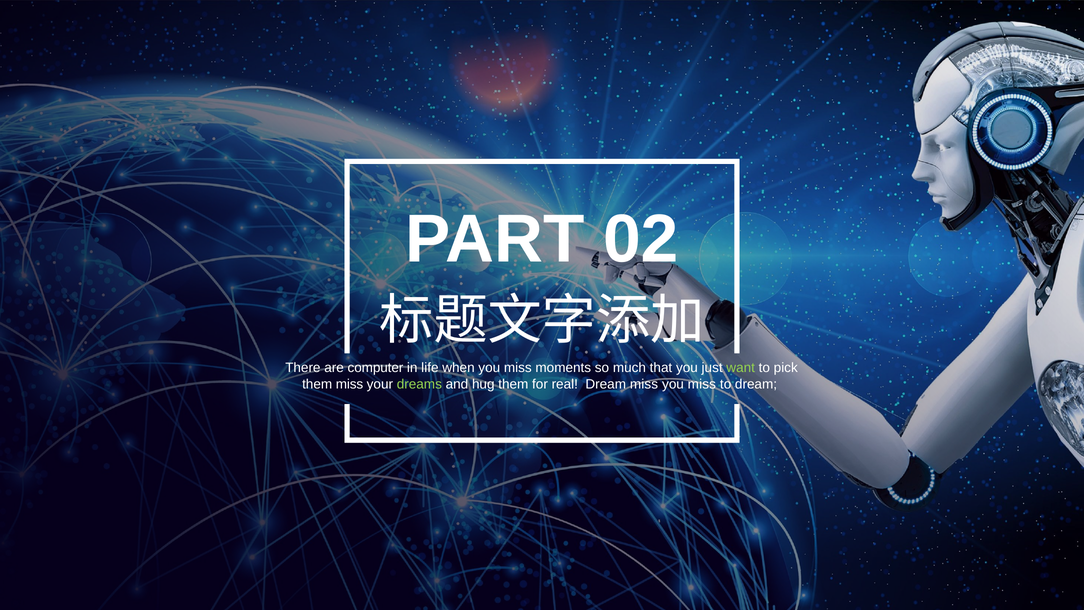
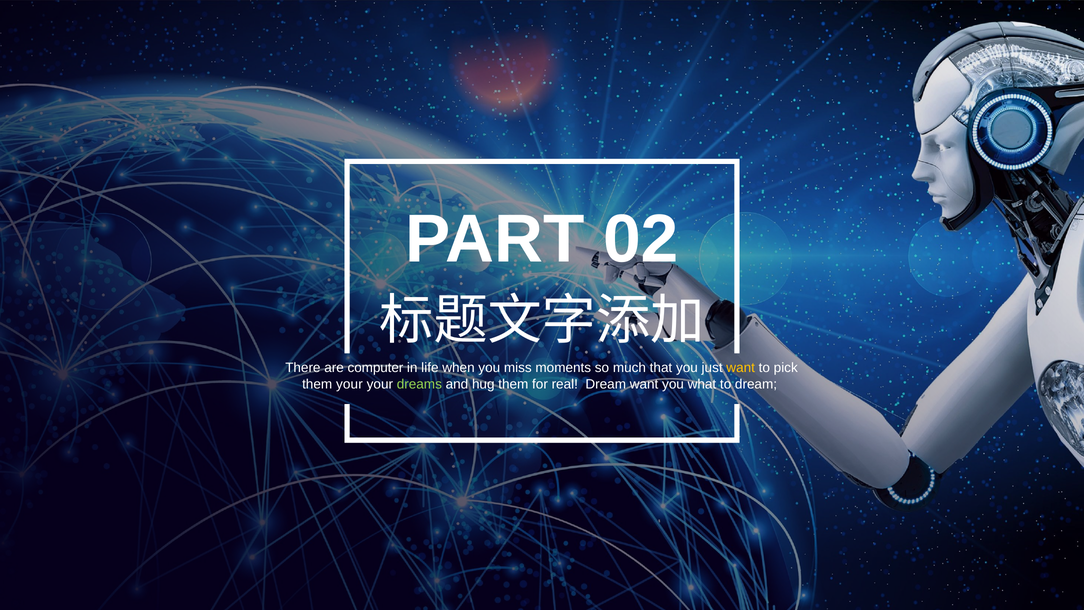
want at (741, 368) colour: light green -> yellow
them miss: miss -> your
Dream miss: miss -> want
miss at (702, 384): miss -> what
